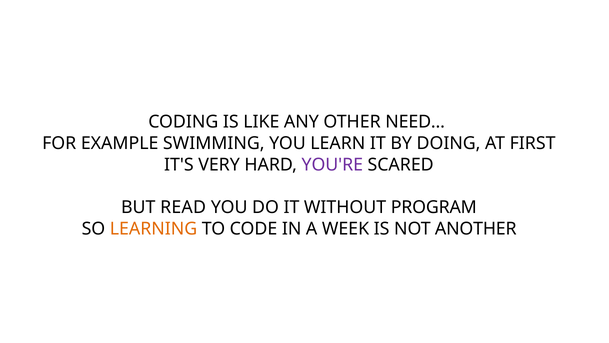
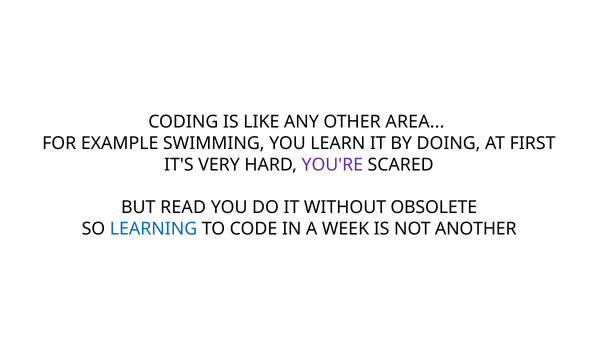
NEED: NEED -> AREA
PROGRAM: PROGRAM -> OBSOLETE
LEARNING colour: orange -> blue
